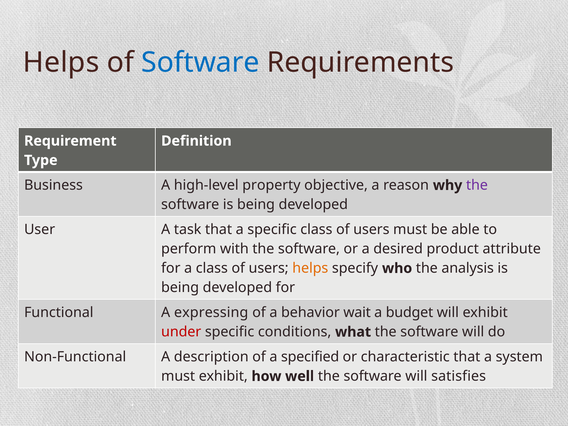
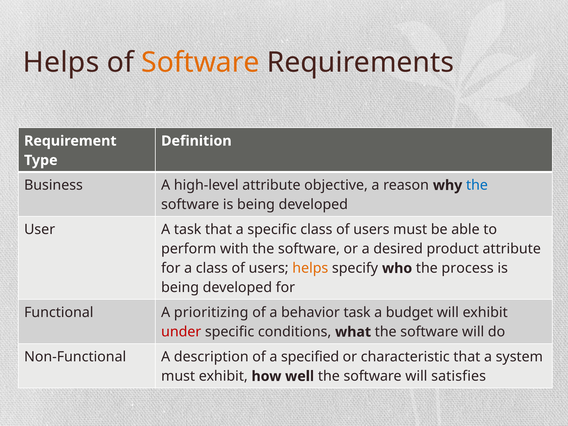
Software at (200, 63) colour: blue -> orange
high-level property: property -> attribute
the at (477, 185) colour: purple -> blue
analysis: analysis -> process
expressing: expressing -> prioritizing
behavior wait: wait -> task
